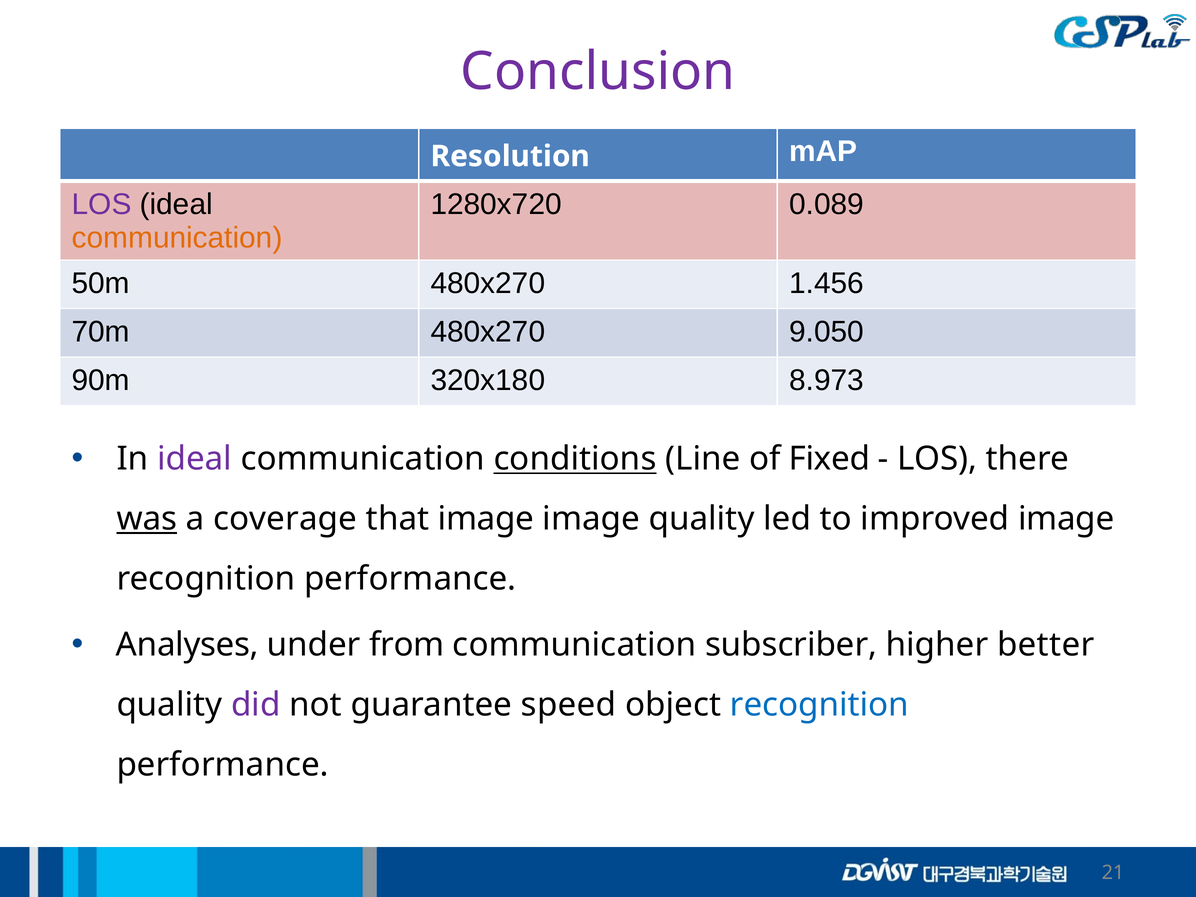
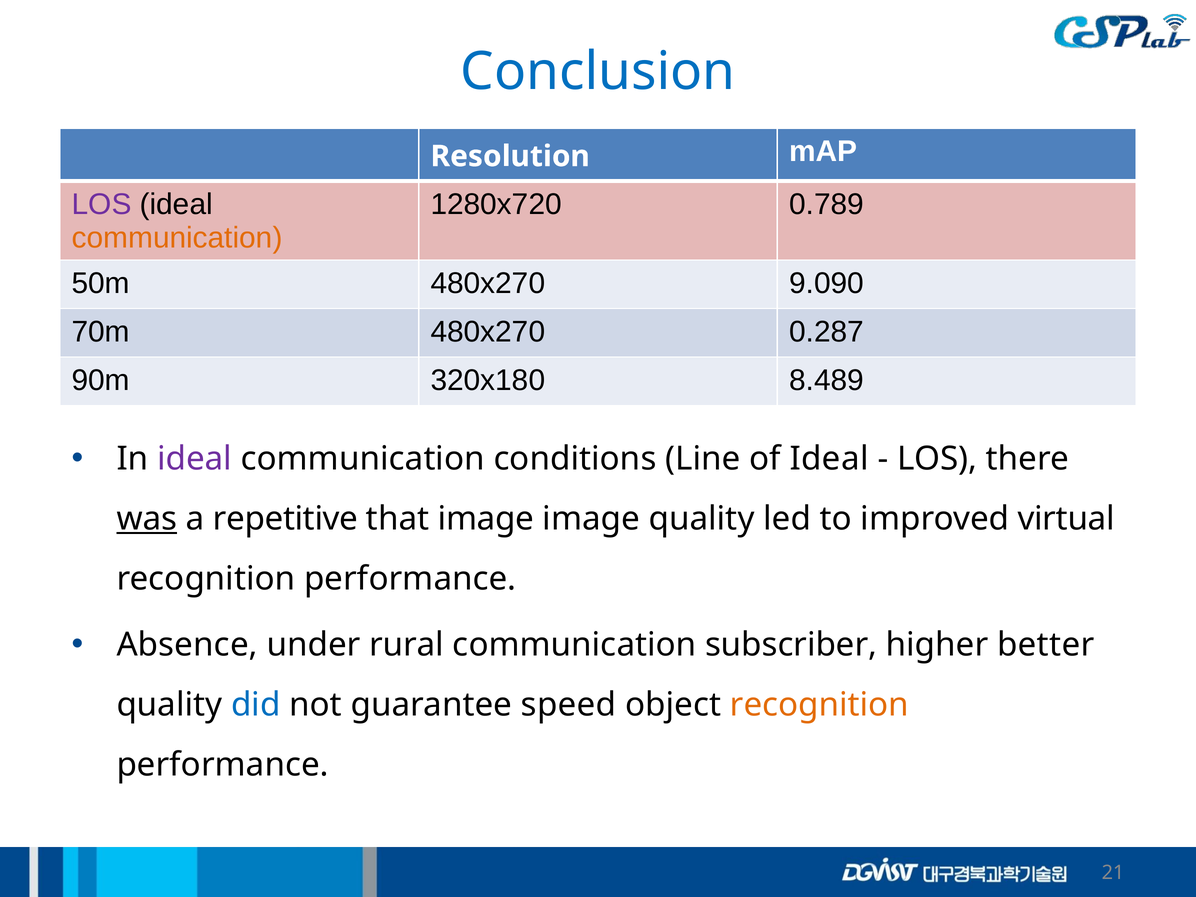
Conclusion colour: purple -> blue
0.089: 0.089 -> 0.789
1.456: 1.456 -> 9.090
9.050: 9.050 -> 0.287
8.973: 8.973 -> 8.489
conditions underline: present -> none
of Fixed: Fixed -> Ideal
coverage: coverage -> repetitive
improved image: image -> virtual
Analyses: Analyses -> Absence
from: from -> rural
did colour: purple -> blue
recognition at (819, 705) colour: blue -> orange
